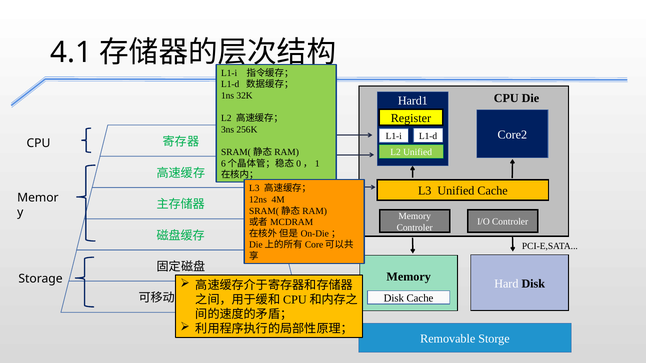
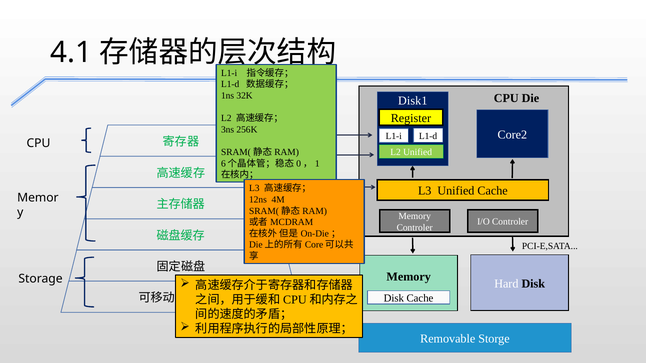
Hard1: Hard1 -> Disk1
